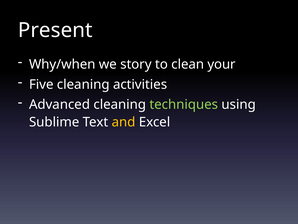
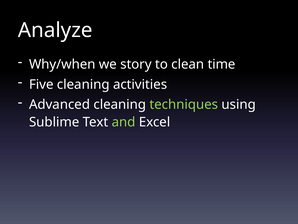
Present: Present -> Analyze
your: your -> time
and colour: yellow -> light green
